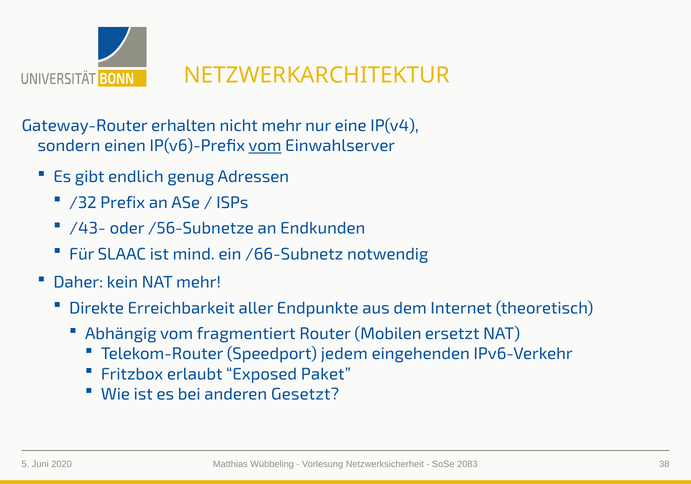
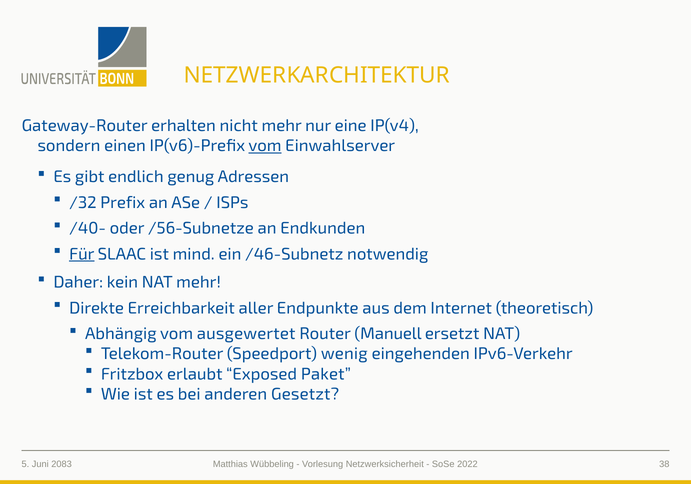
/43-: /43- -> /40-
Für underline: none -> present
/66-Subnetz: /66-Subnetz -> /46-Subnetz
fragmentiert: fragmentiert -> ausgewertet
Mobilen: Mobilen -> Manuell
jedem: jedem -> wenig
2020: 2020 -> 2083
2083: 2083 -> 2022
